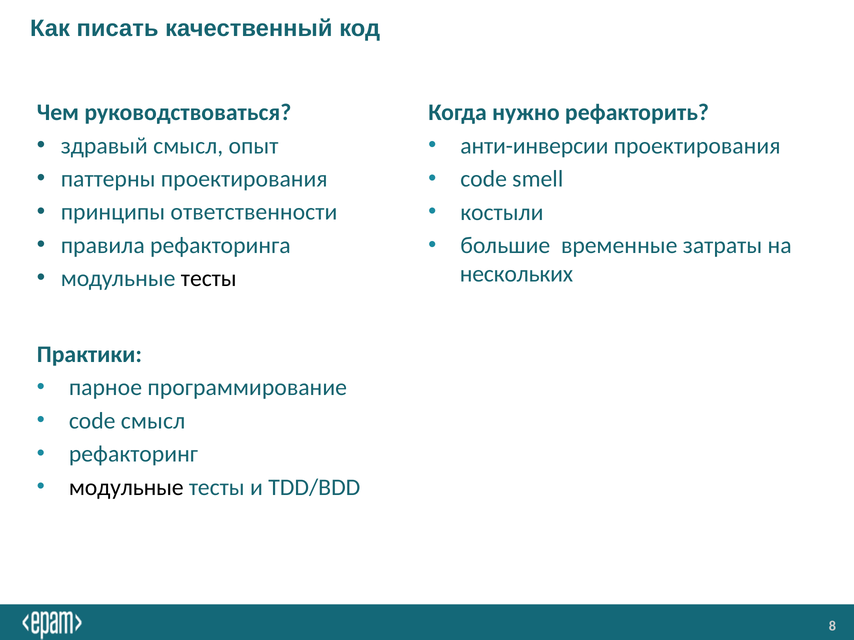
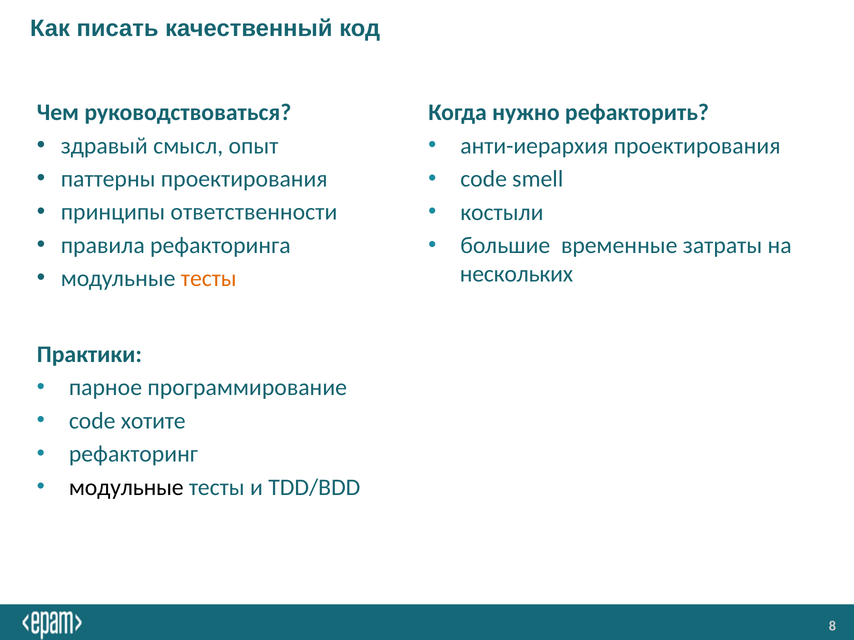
анти-инверсии: анти-инверсии -> анти-иерархия
тесты at (209, 279) colour: black -> orange
code смысл: смысл -> хотите
